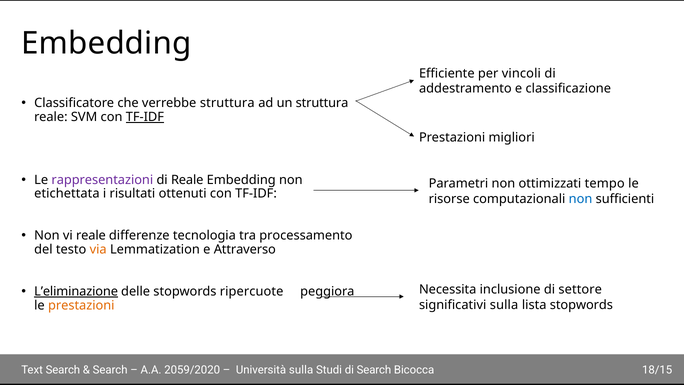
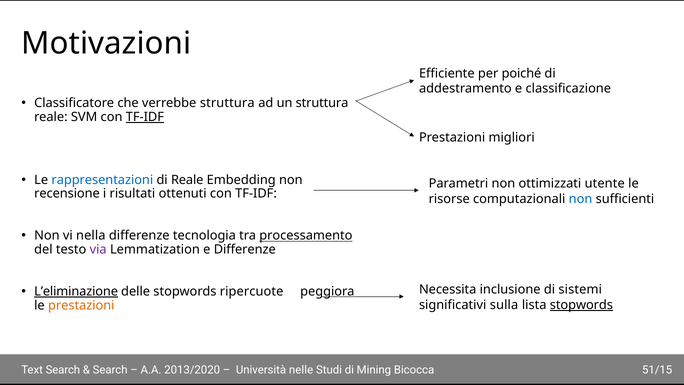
Embedding at (106, 43): Embedding -> Motivazioni
vincoli: vincoli -> poiché
rappresentazioni colour: purple -> blue
tempo: tempo -> utente
etichettata: etichettata -> recensione
vi reale: reale -> nella
processamento underline: none -> present
via colour: orange -> purple
e Attraverso: Attraverso -> Differenze
settore: settore -> sistemi
stopwords at (581, 305) underline: none -> present
2059/2020: 2059/2020 -> 2013/2020
Università sulla: sulla -> nelle
di Search: Search -> Mining
18/15: 18/15 -> 51/15
